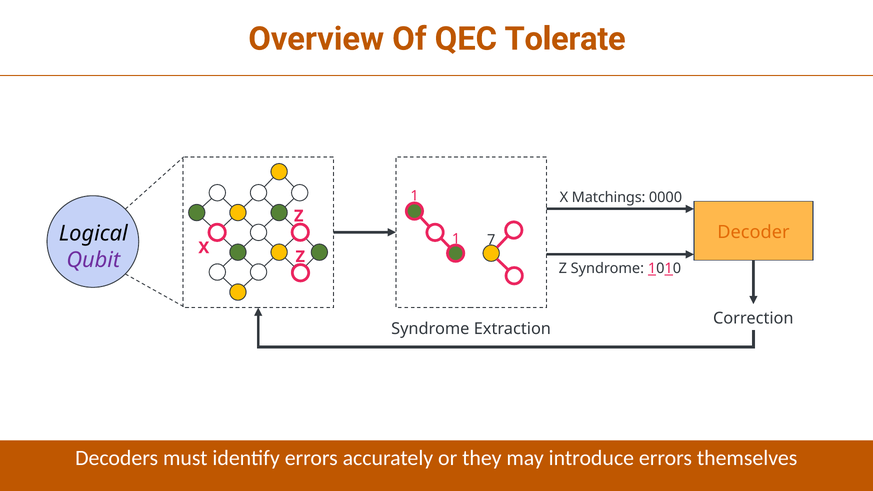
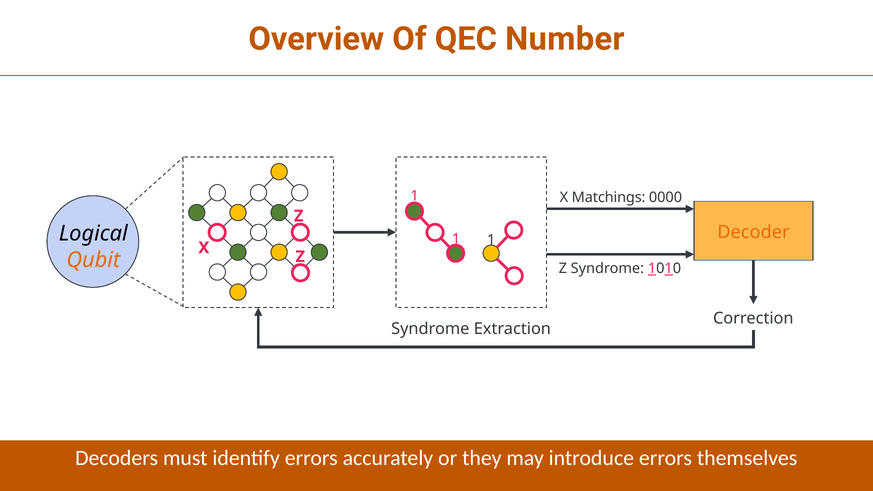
Tolerate: Tolerate -> Number
7 at (491, 240): 7 -> 1
Qubit colour: purple -> orange
